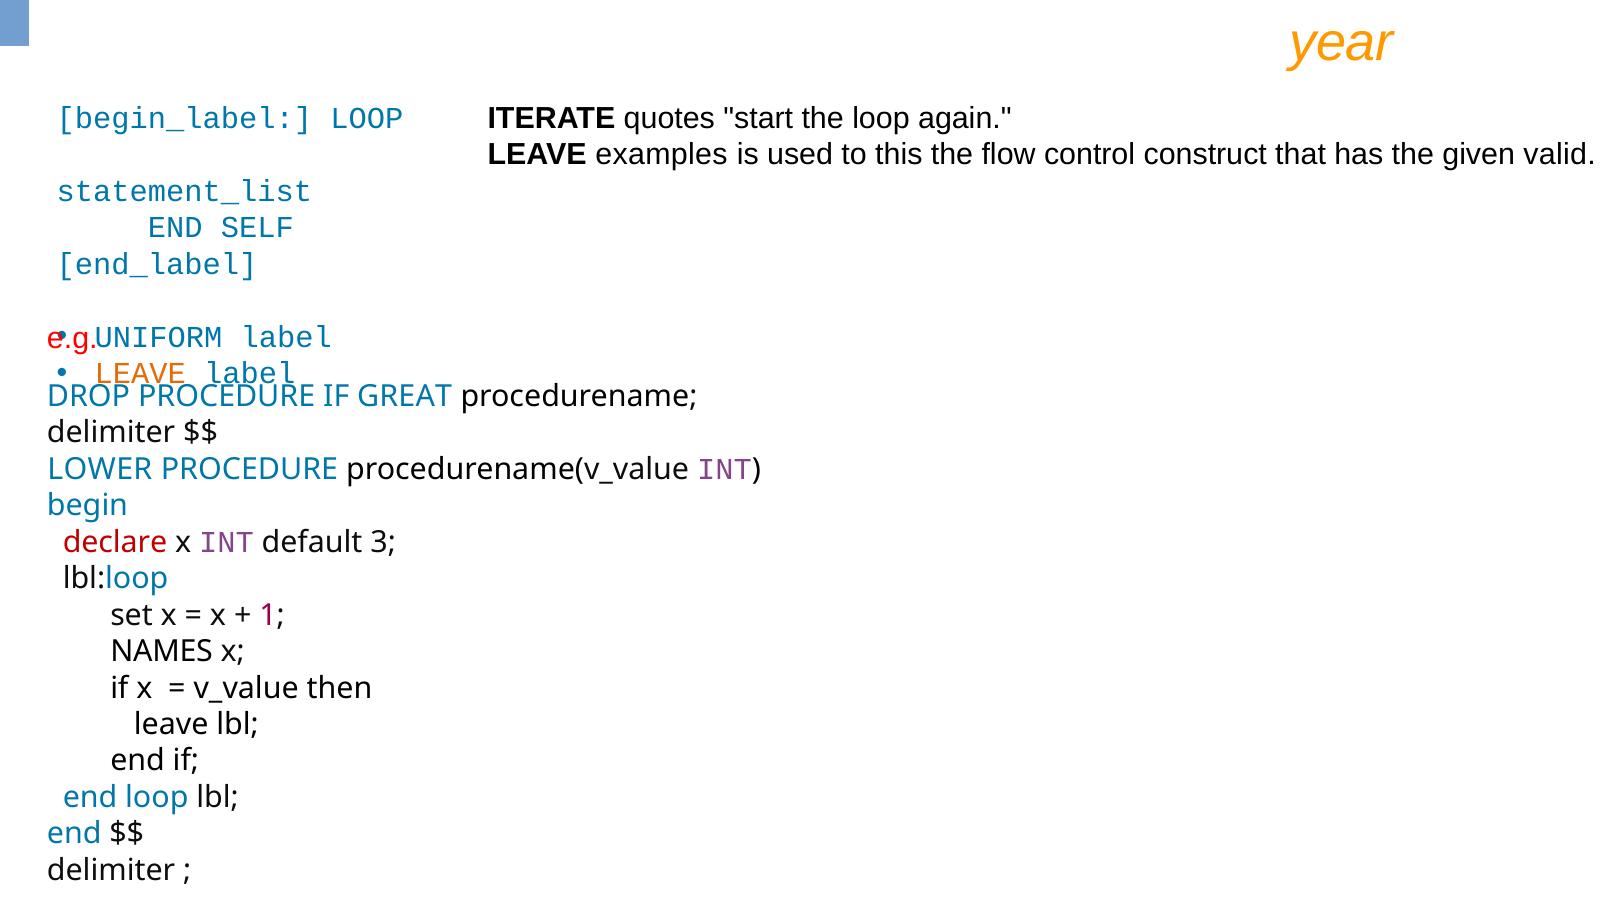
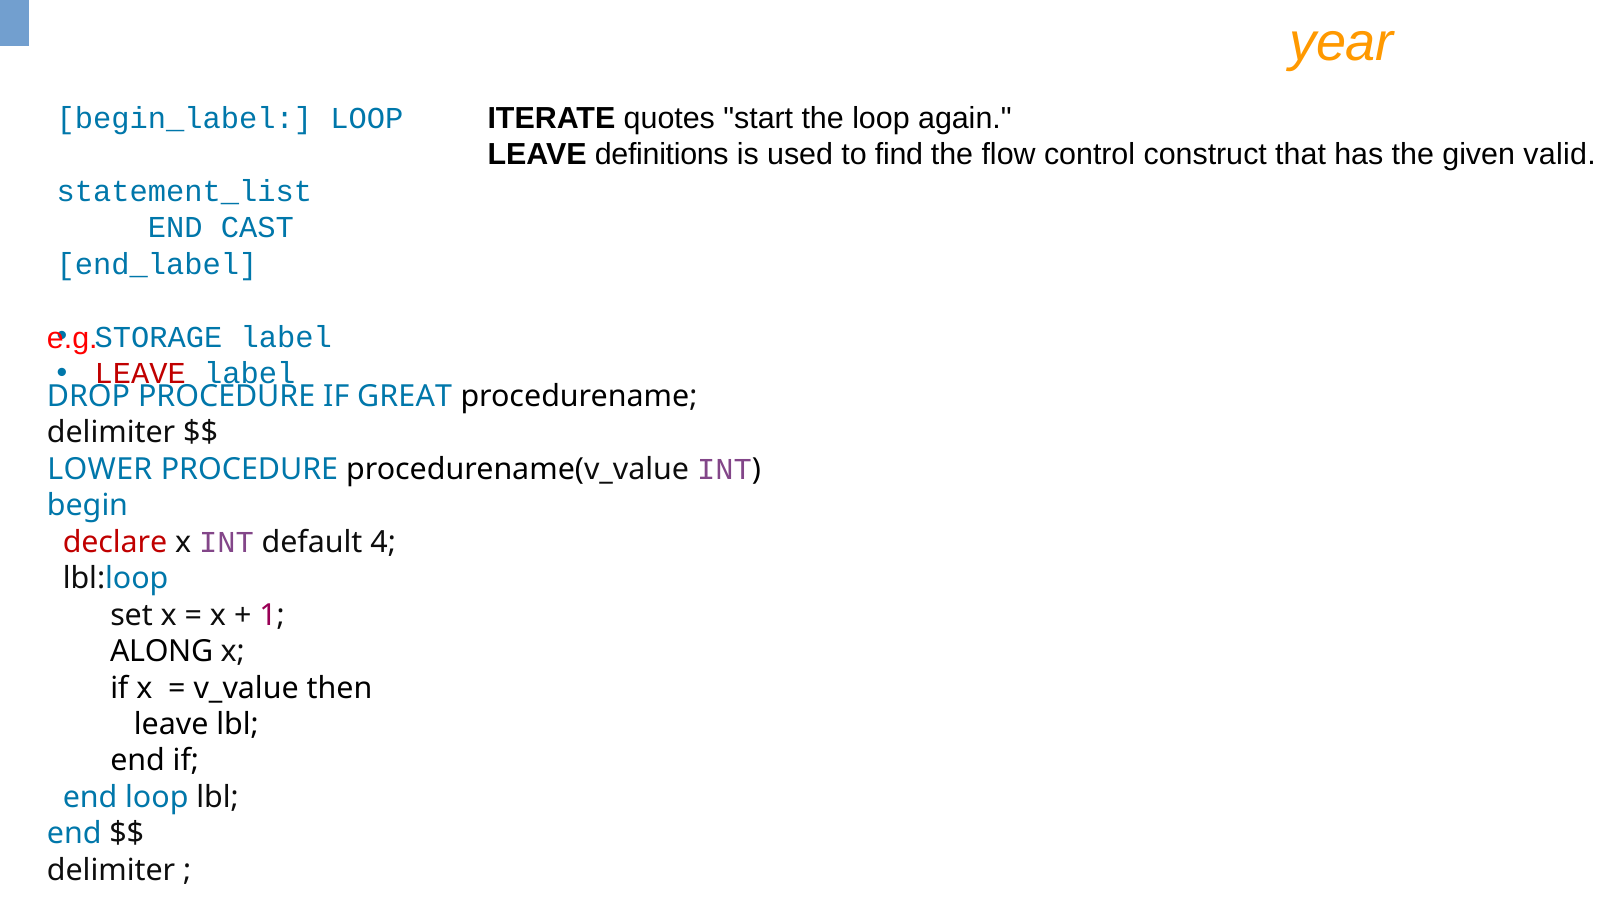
examples: examples -> definitions
this: this -> find
SELF: SELF -> CAST
UNIFORM: UNIFORM -> STORAGE
LEAVE at (140, 374) colour: orange -> red
3: 3 -> 4
NAMES: NAMES -> ALONG
